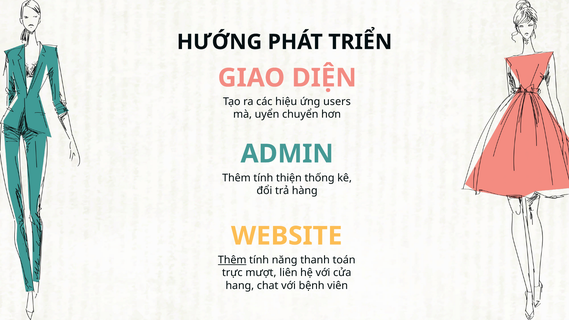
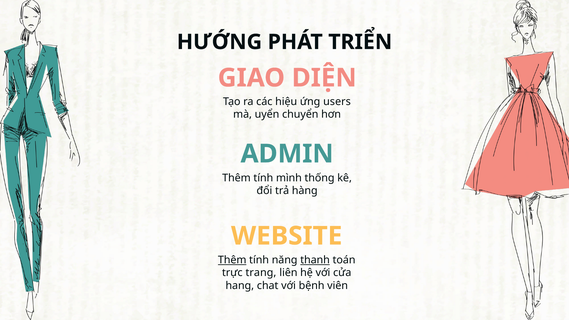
thiện: thiện -> mình
thanh underline: none -> present
mượt: mượt -> trang
